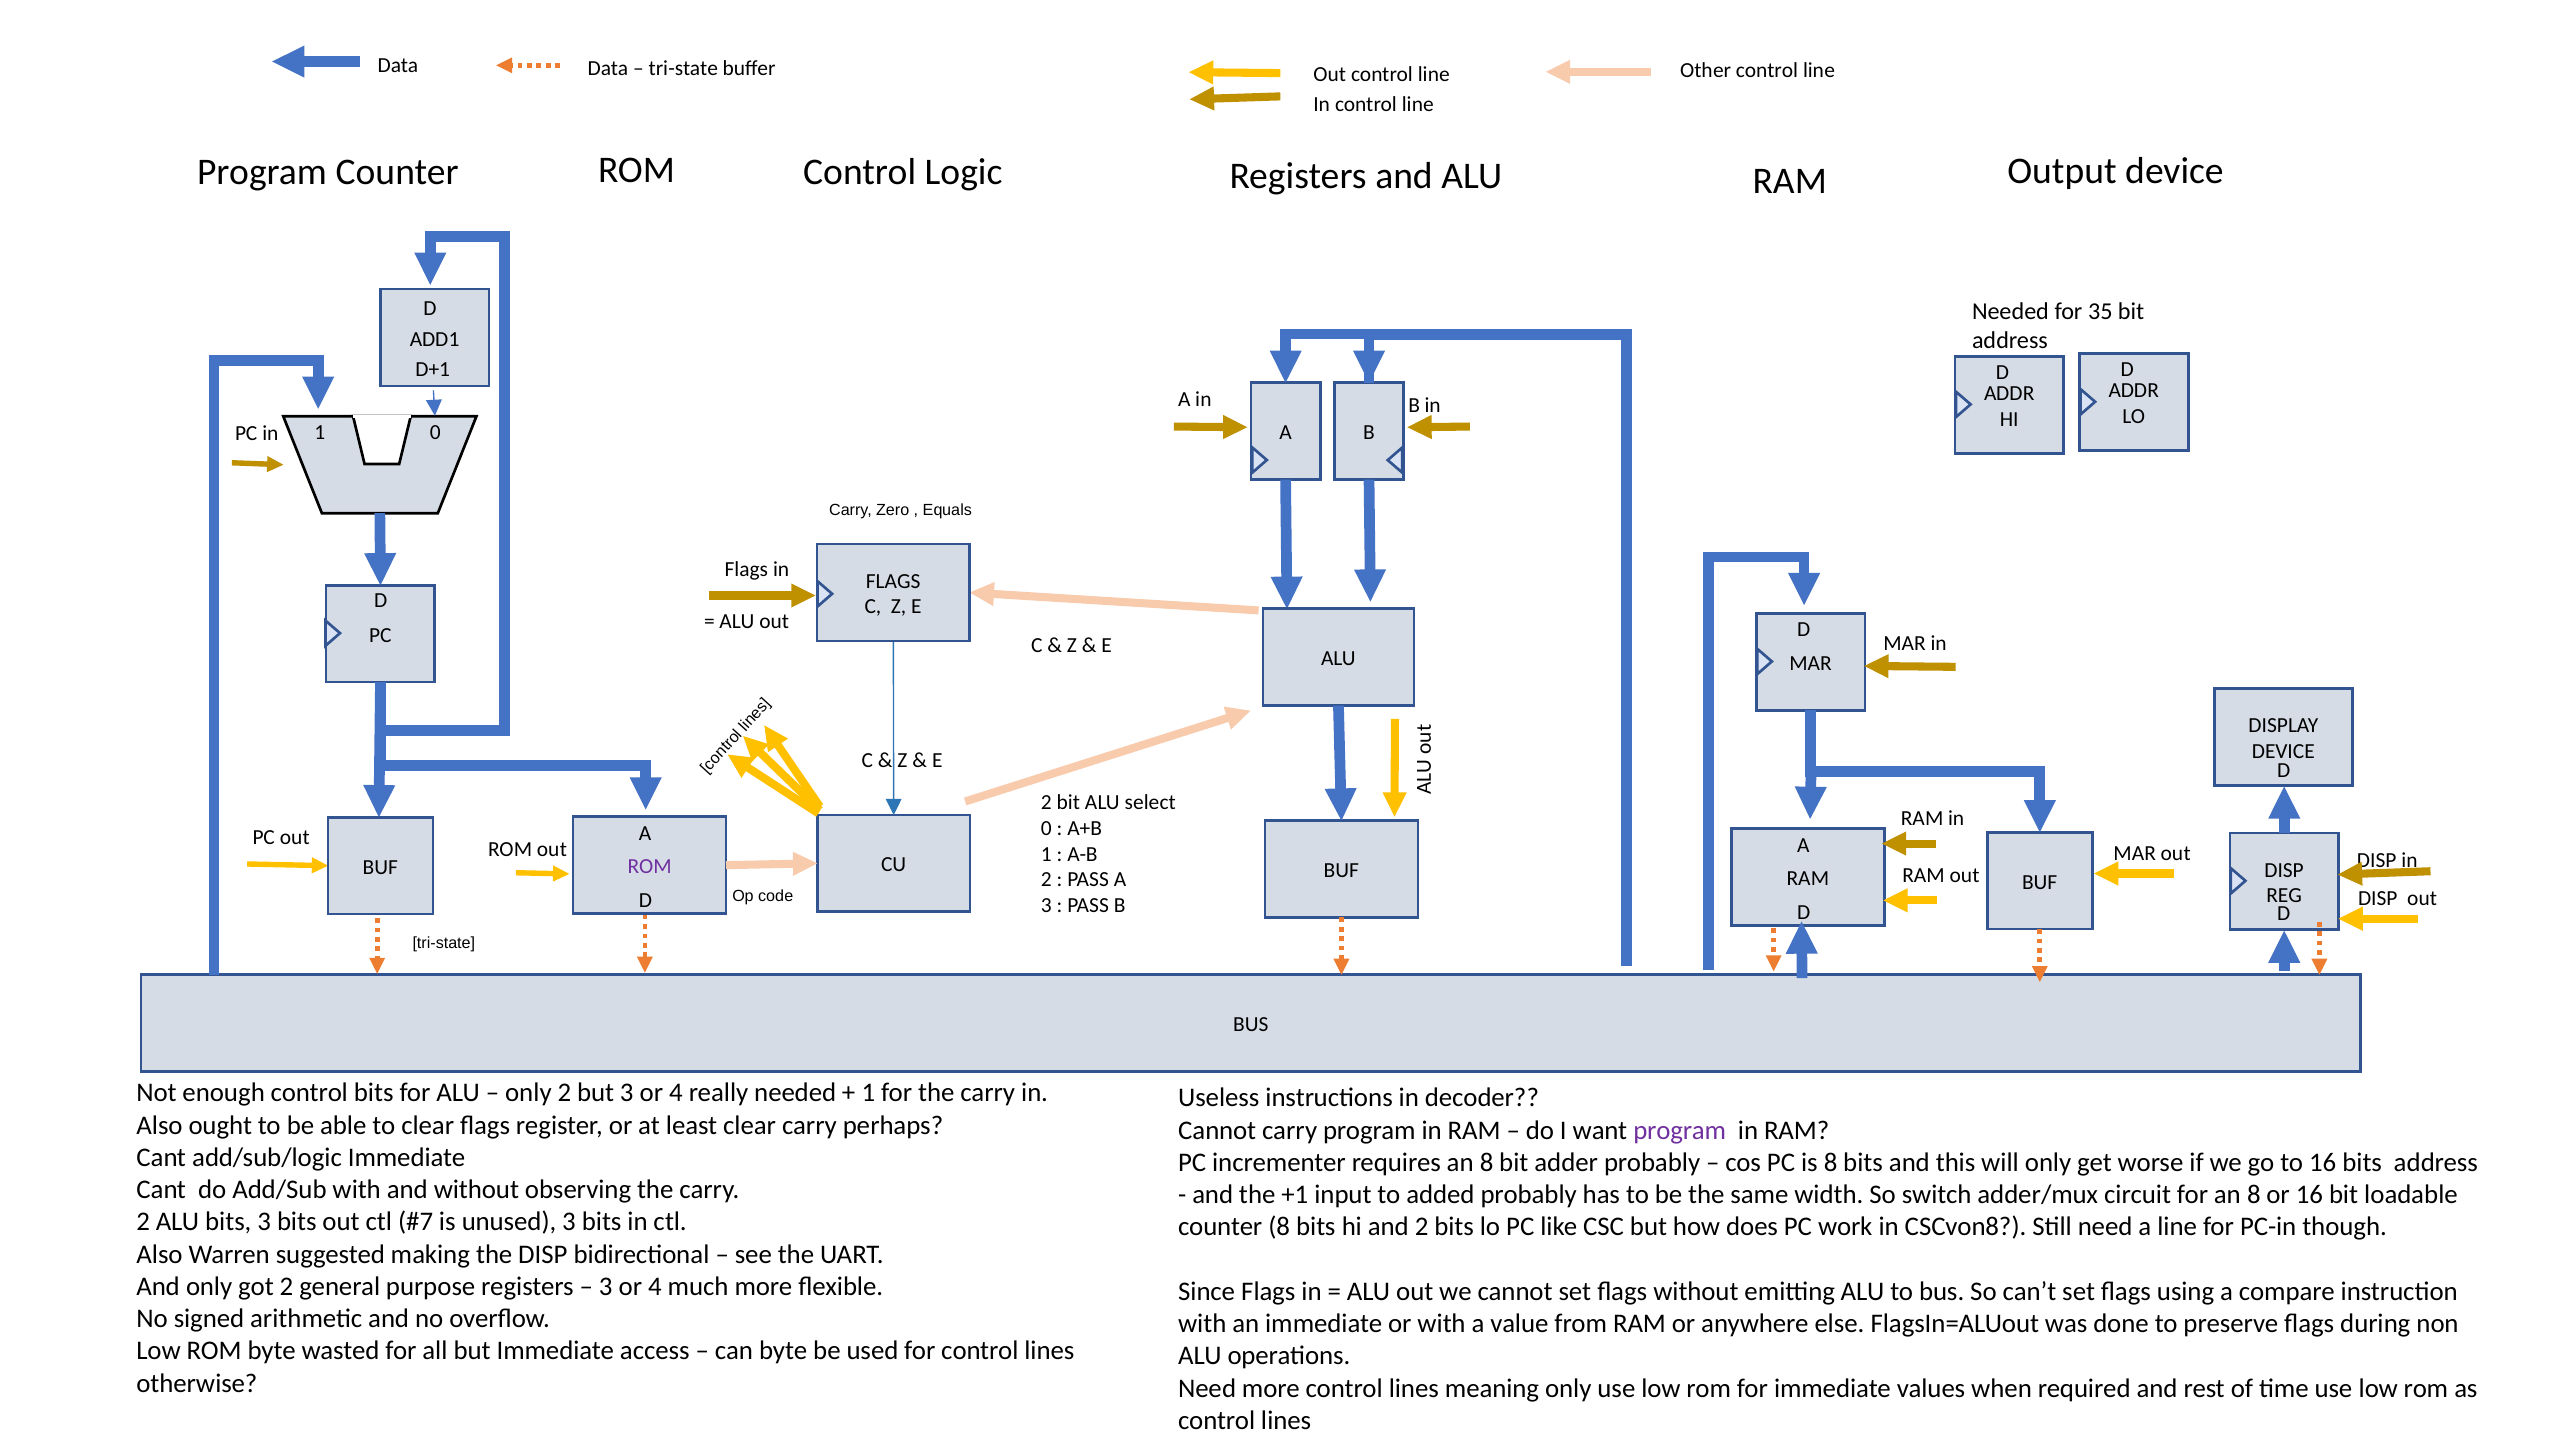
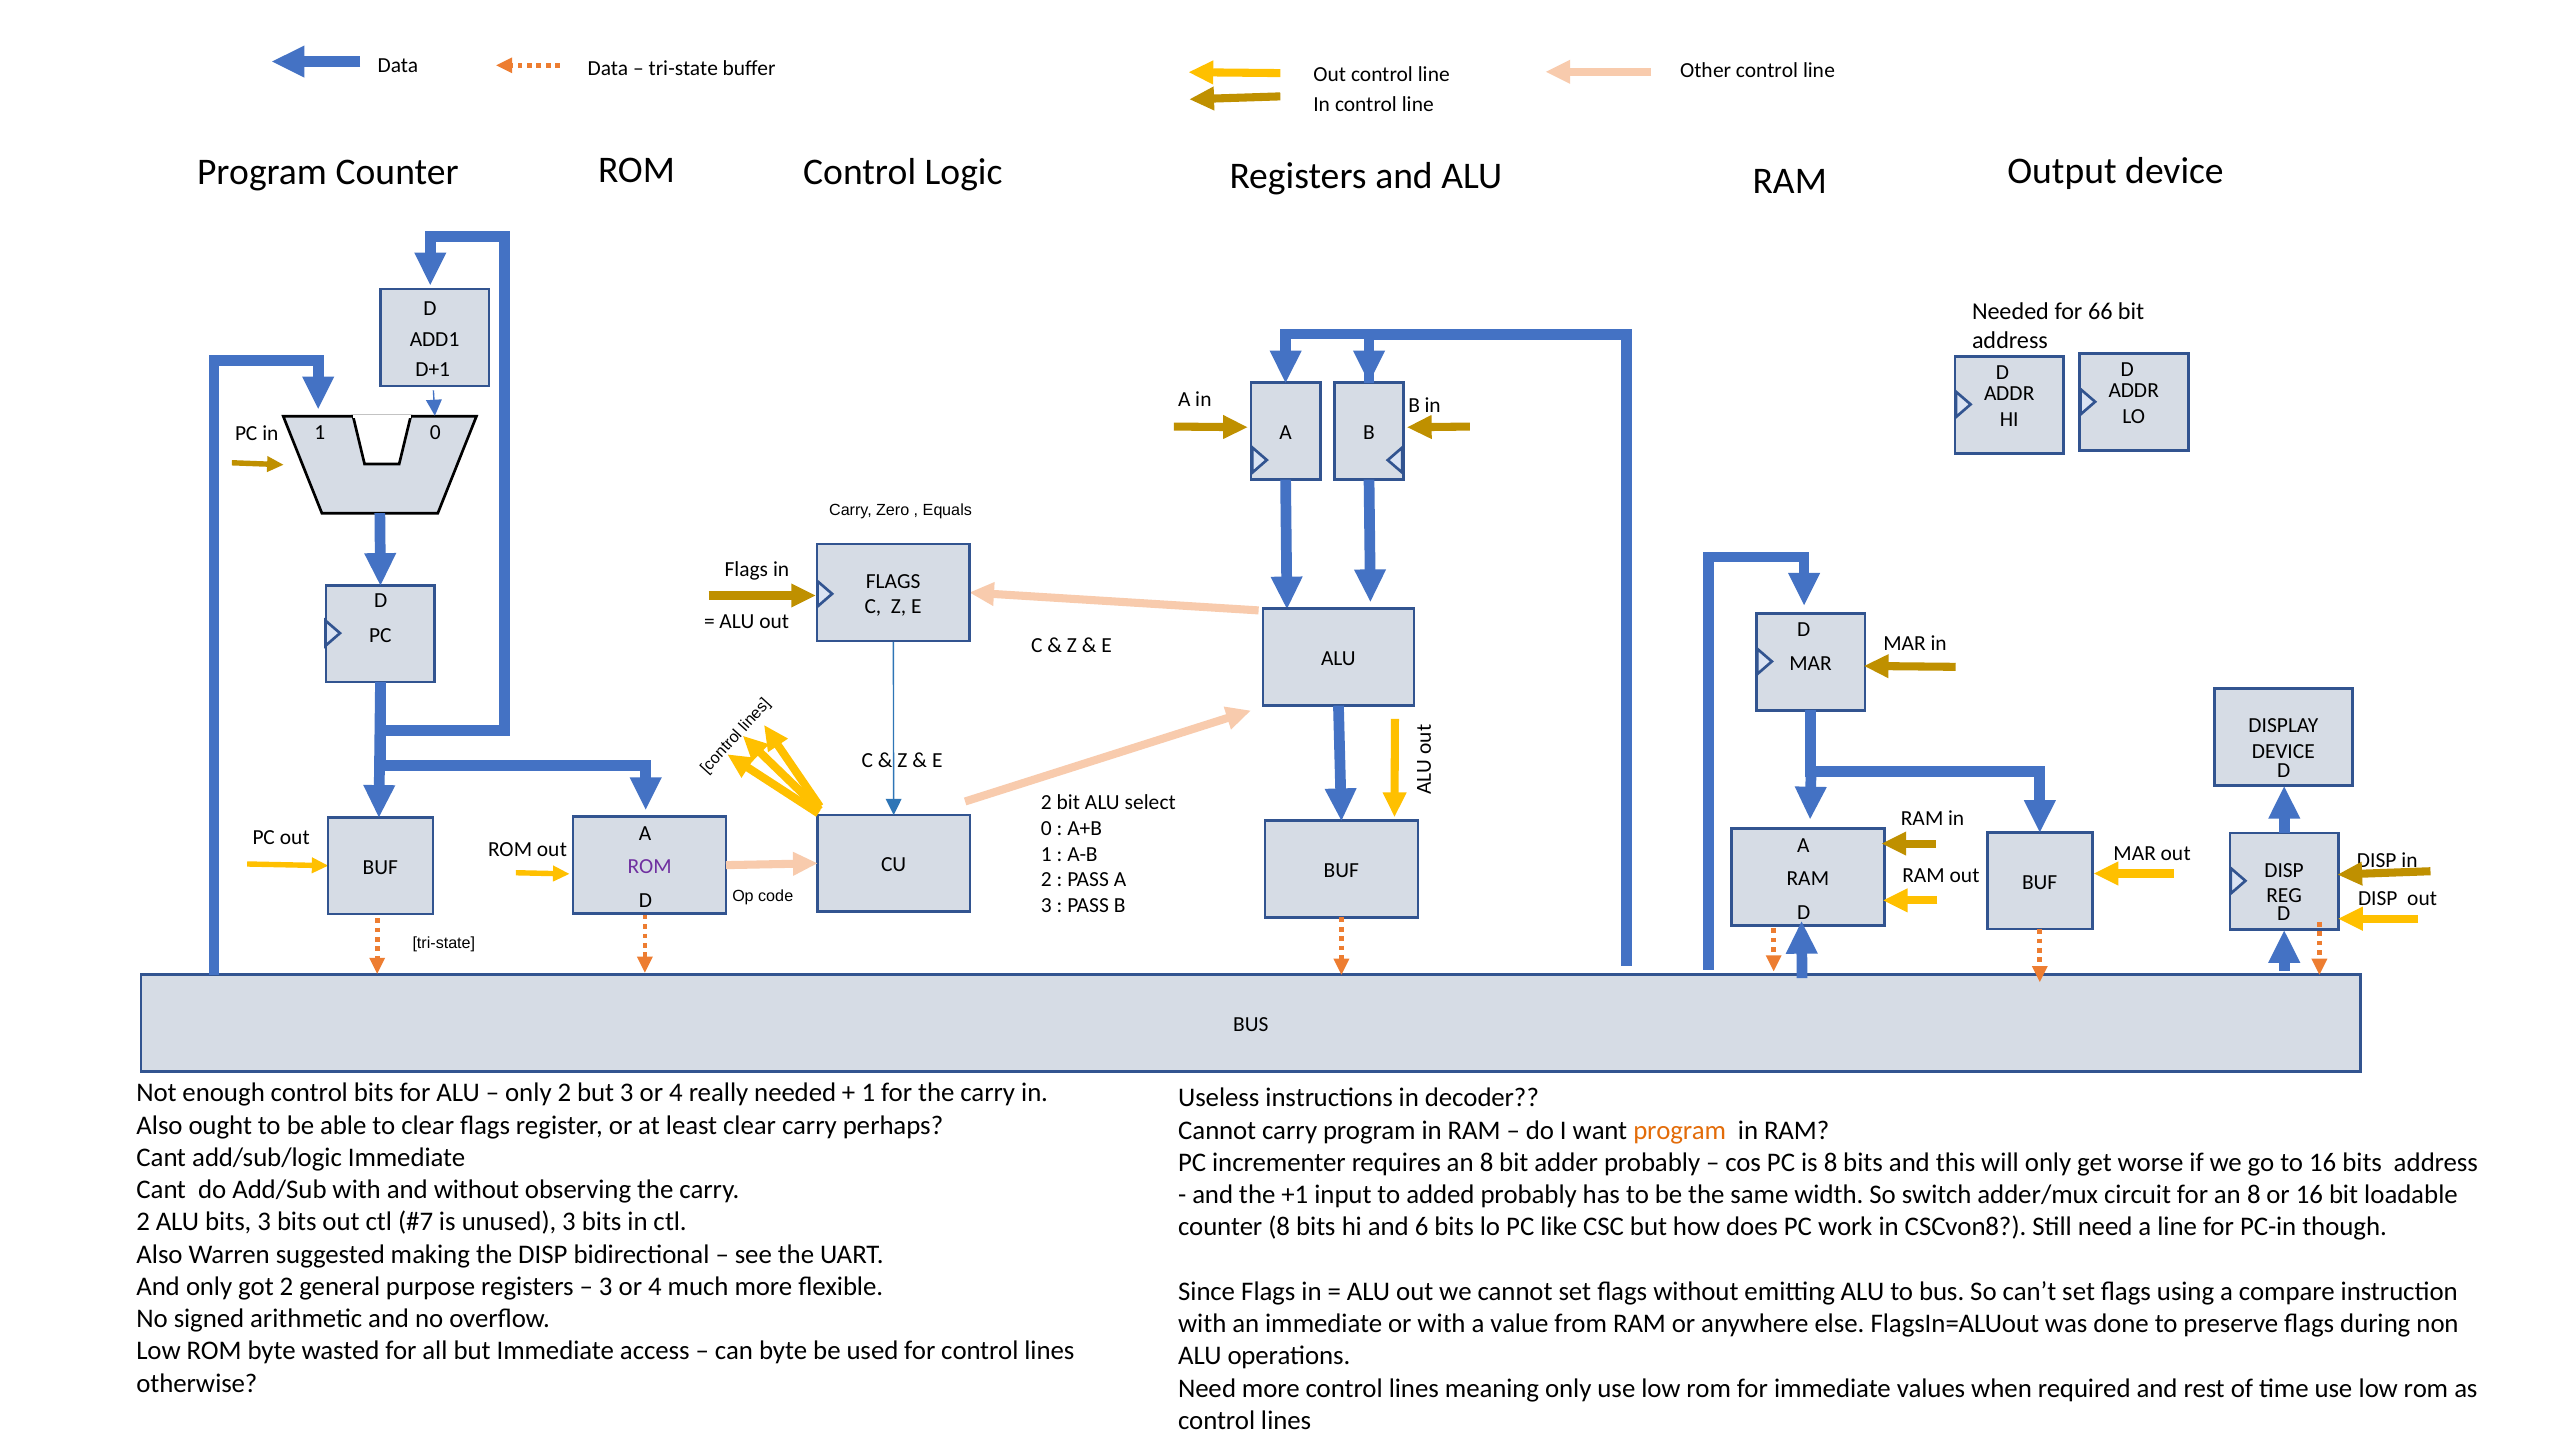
35: 35 -> 66
program at (1680, 1130) colour: purple -> orange
and 2: 2 -> 6
